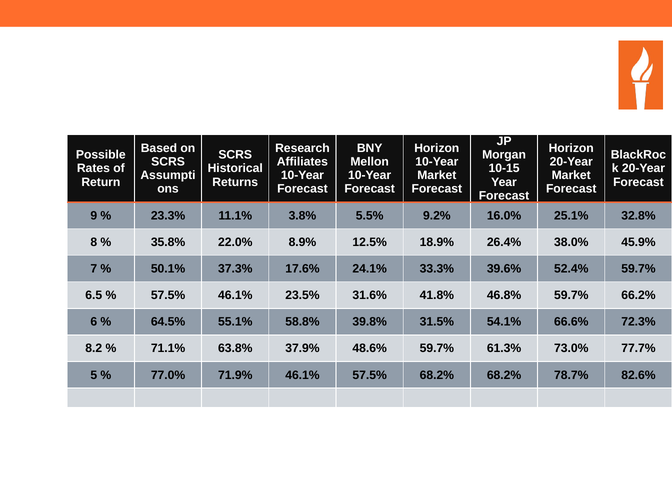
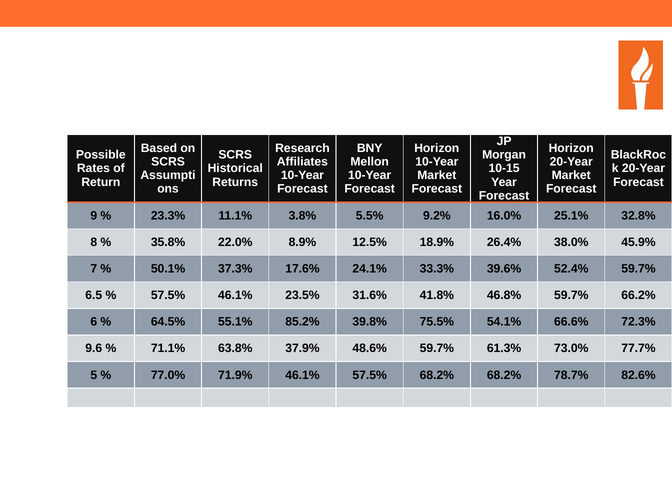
58.8%: 58.8% -> 85.2%
31.5%: 31.5% -> 75.5%
8.2: 8.2 -> 9.6
